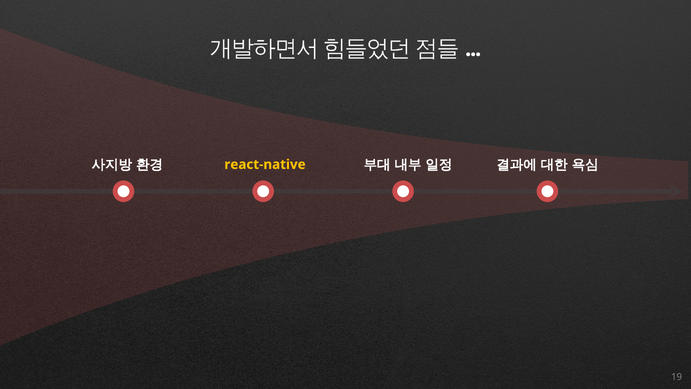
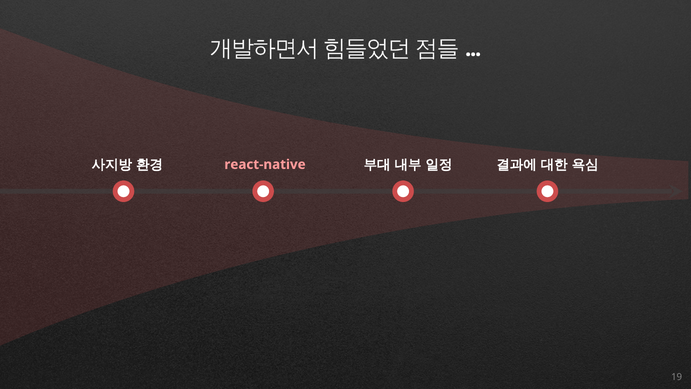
react-native colour: yellow -> pink
